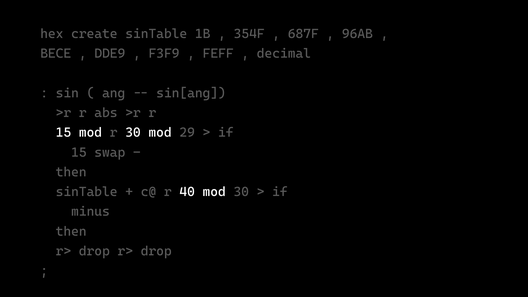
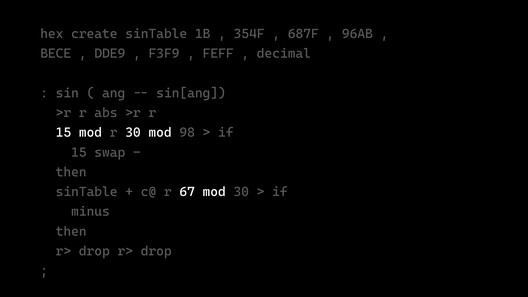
29: 29 -> 98
40: 40 -> 67
